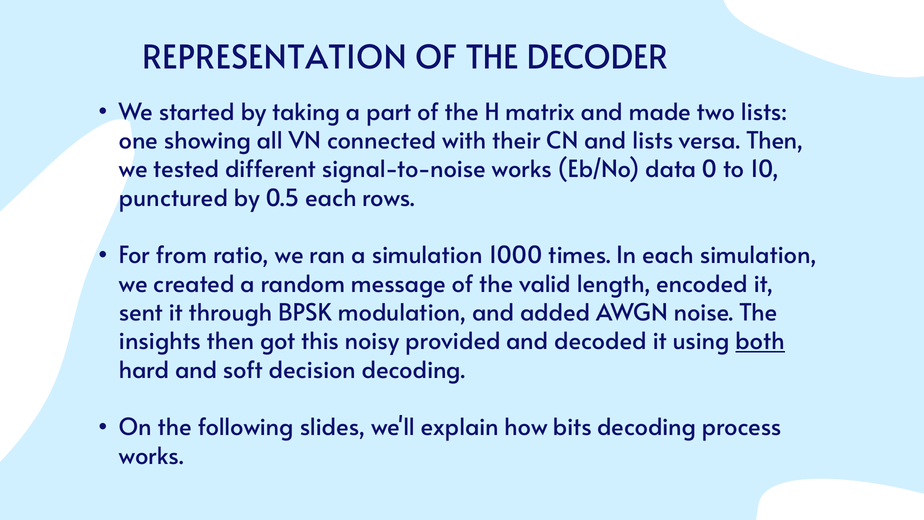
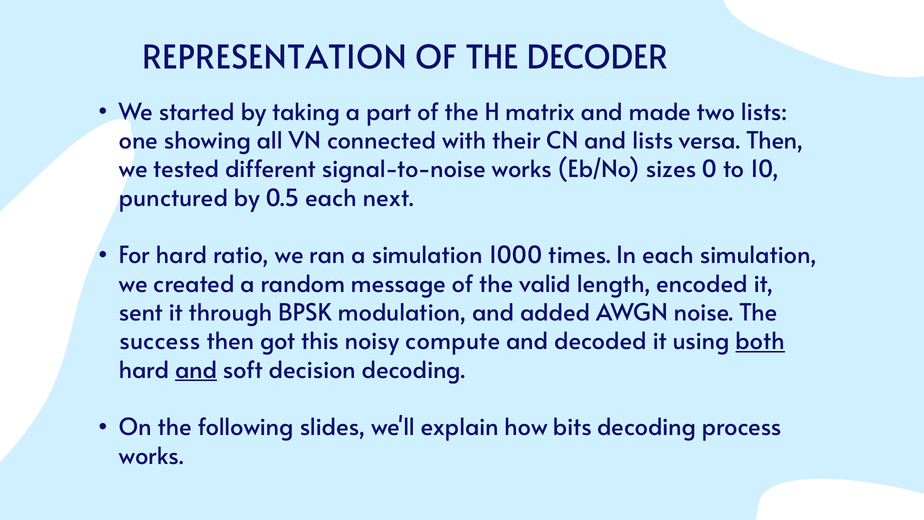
data: data -> sizes
rows: rows -> next
For from: from -> hard
insights: insights -> success
provided: provided -> compute
and at (196, 370) underline: none -> present
